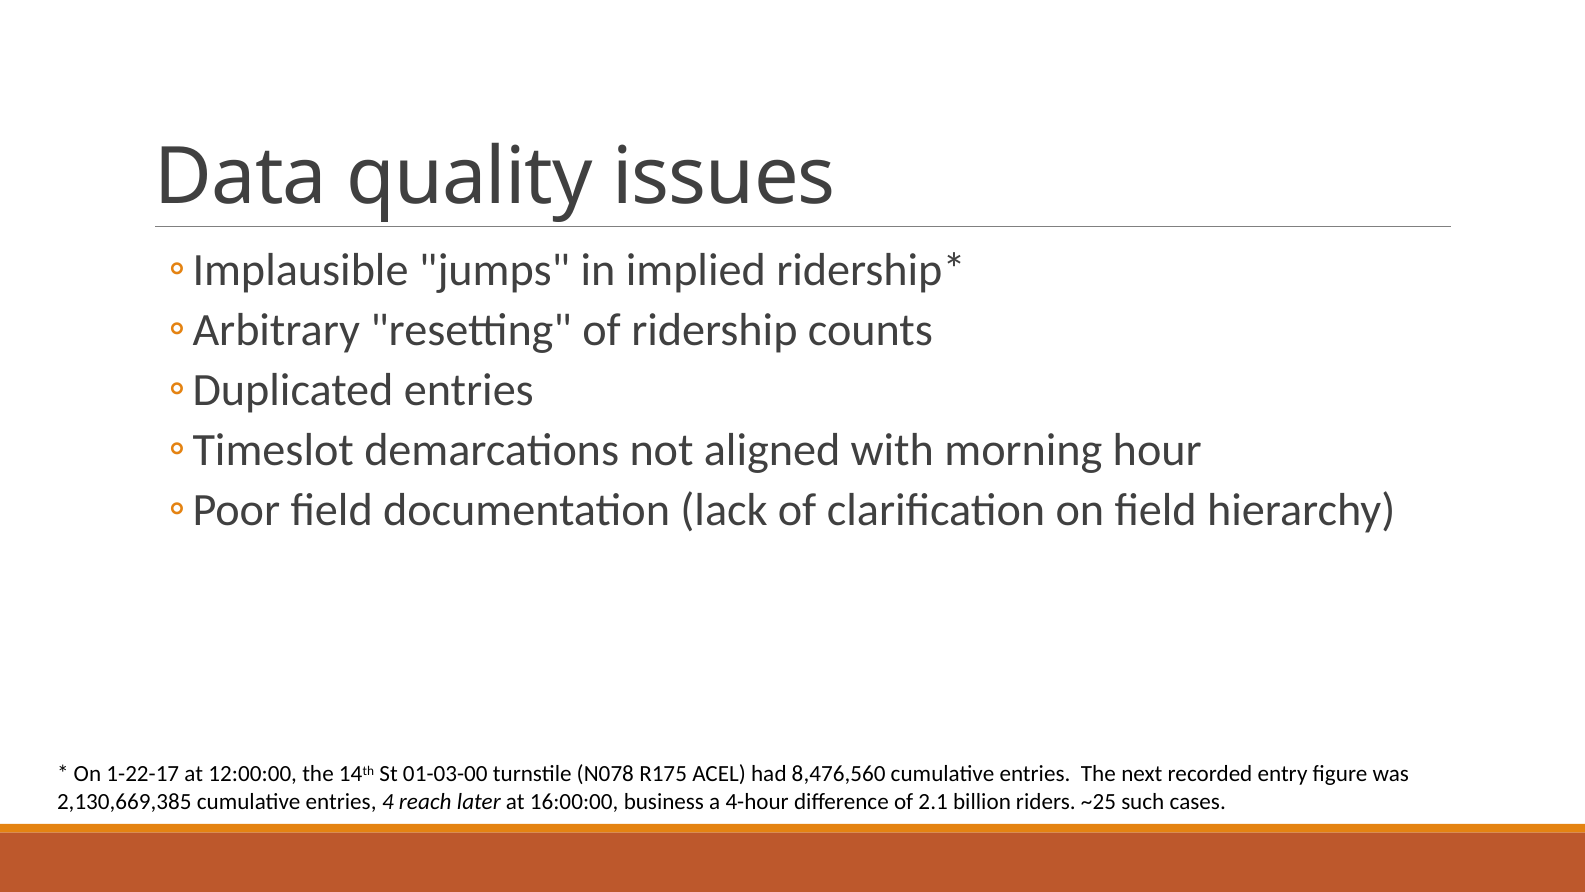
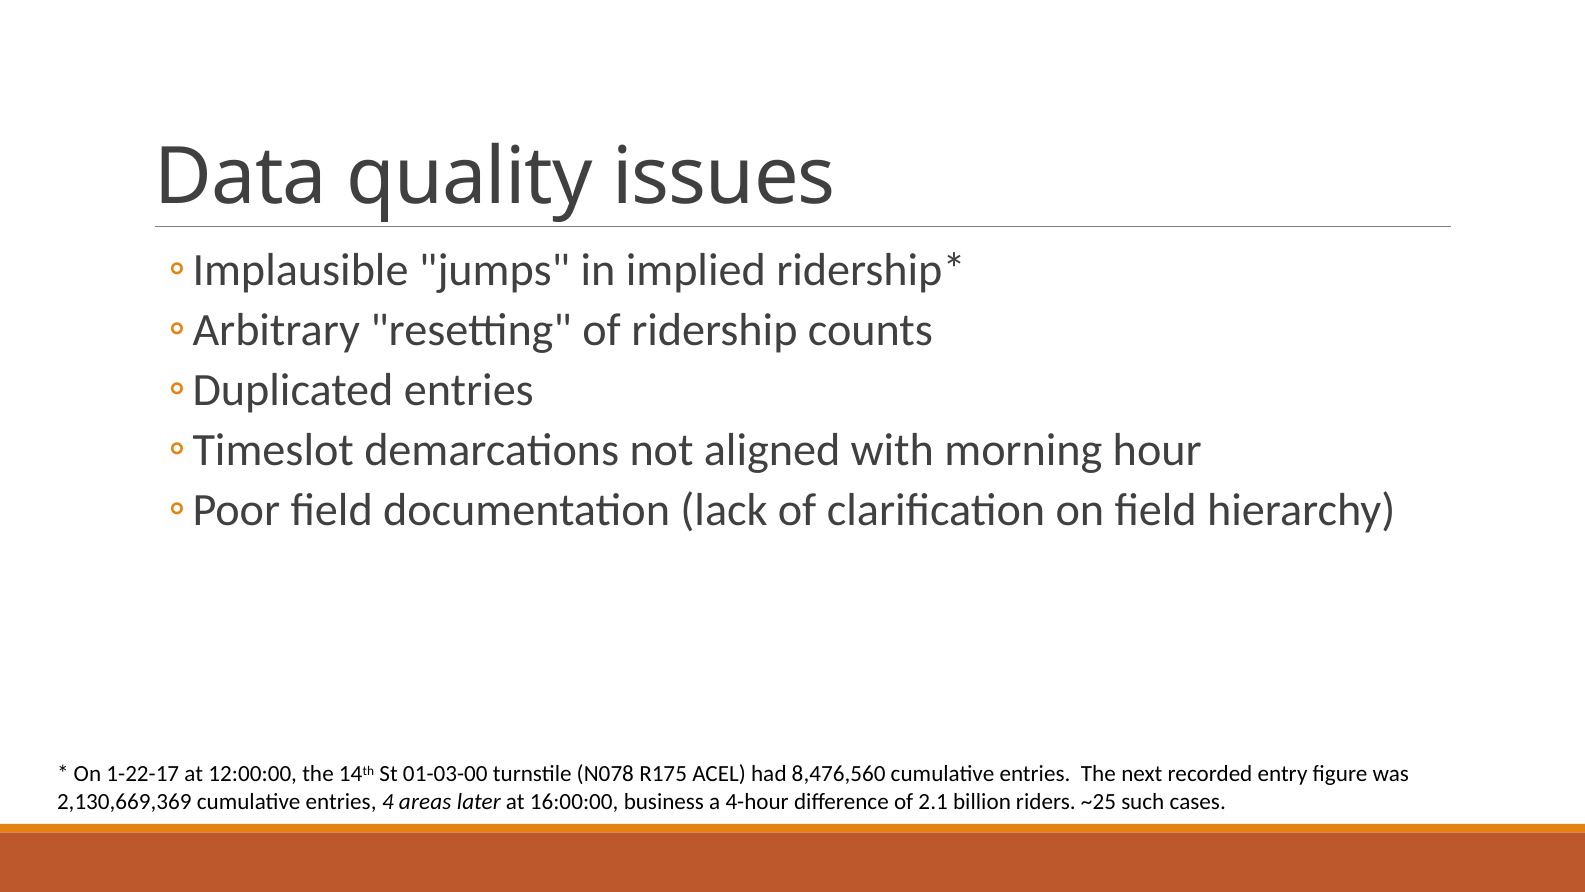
2,130,669,385: 2,130,669,385 -> 2,130,669,369
reach: reach -> areas
